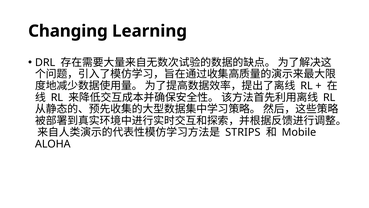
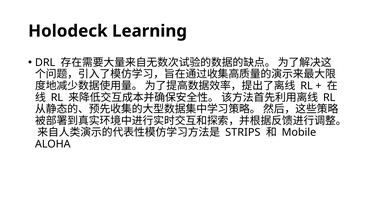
Changing: Changing -> Holodeck
